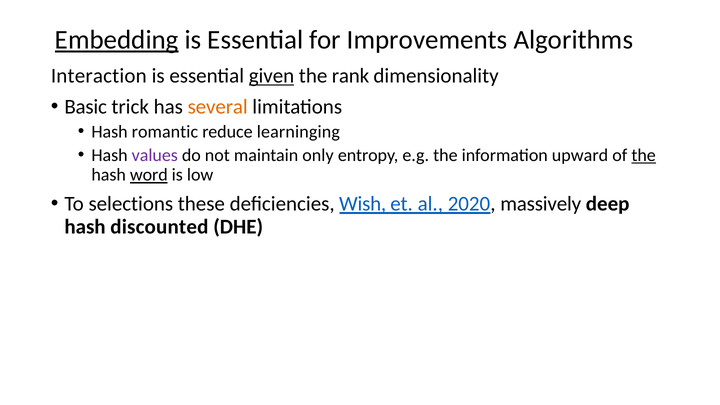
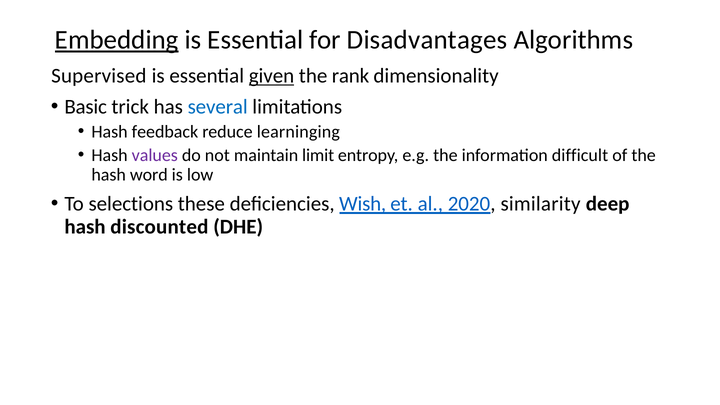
Improvements: Improvements -> Disadvantages
Interaction: Interaction -> Supervised
several colour: orange -> blue
romantic: romantic -> feedback
only: only -> limit
upward: upward -> difficult
the at (644, 155) underline: present -> none
word underline: present -> none
massively: massively -> similarity
